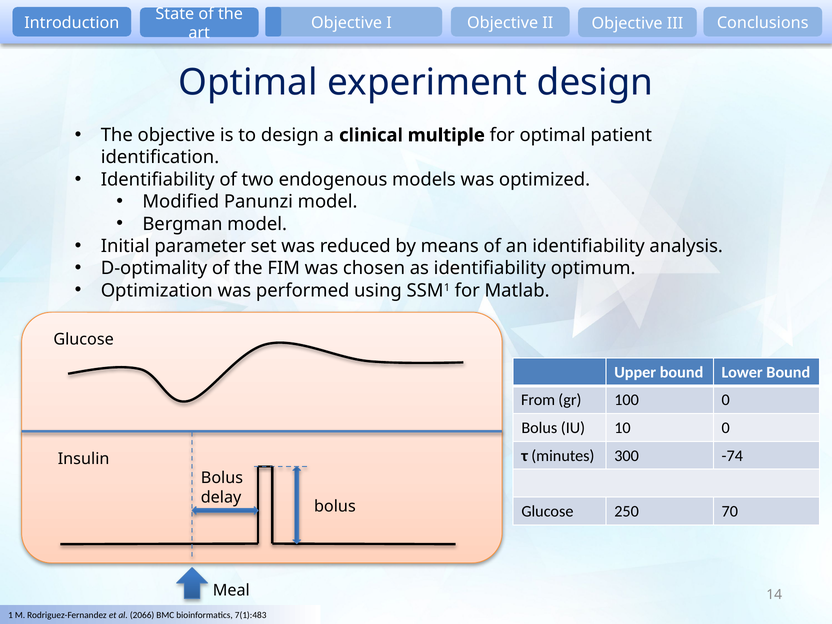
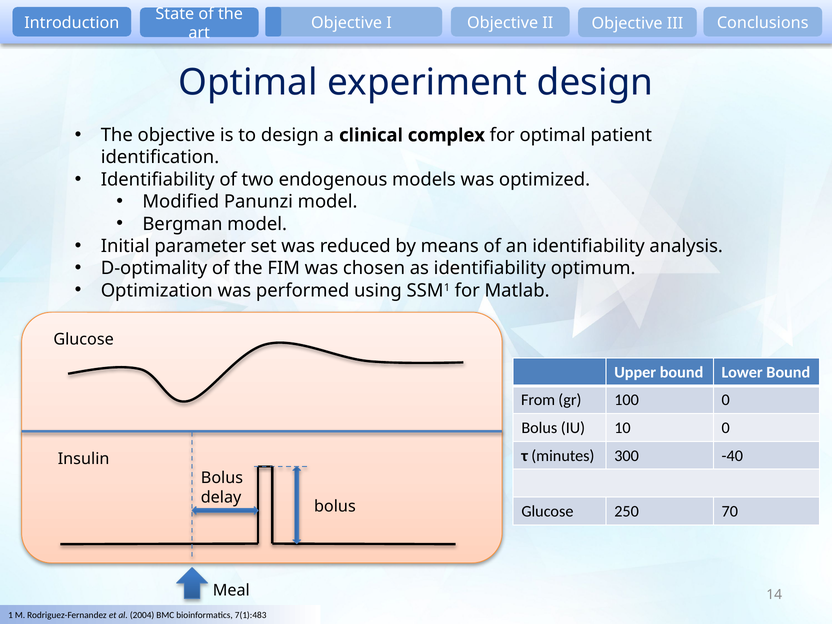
multiple: multiple -> complex
-74: -74 -> -40
2066: 2066 -> 2004
